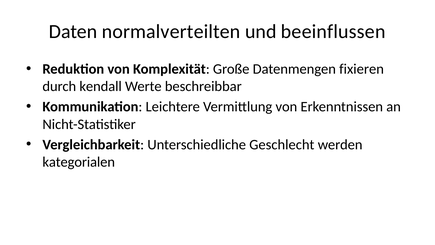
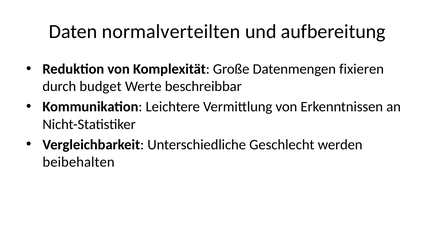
beeinflussen: beeinflussen -> aufbereitung
kendall: kendall -> budget
kategorialen: kategorialen -> beibehalten
